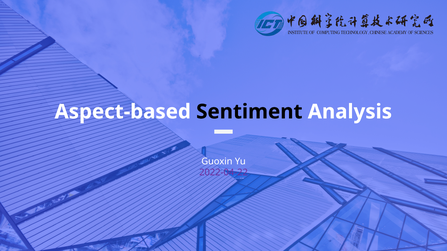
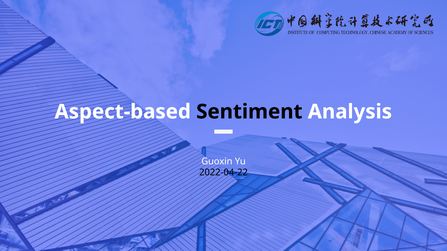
2022-04-22 colour: purple -> black
